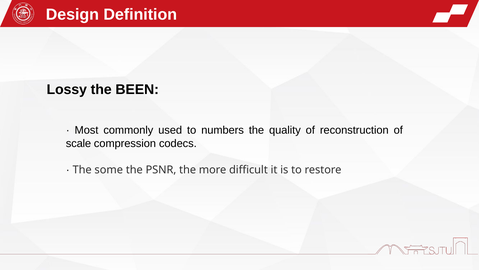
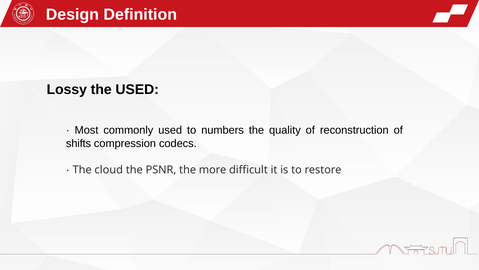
the BEEN: BEEN -> USED
scale: scale -> shifts
some: some -> cloud
